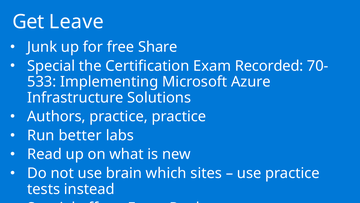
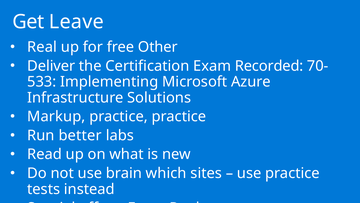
Junk: Junk -> Real
Share: Share -> Other
Special at (51, 66): Special -> Deliver
Authors: Authors -> Markup
